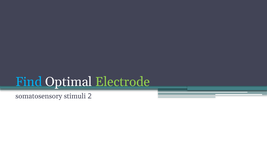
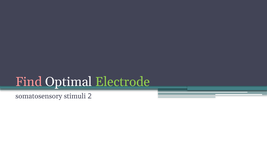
Find colour: light blue -> pink
